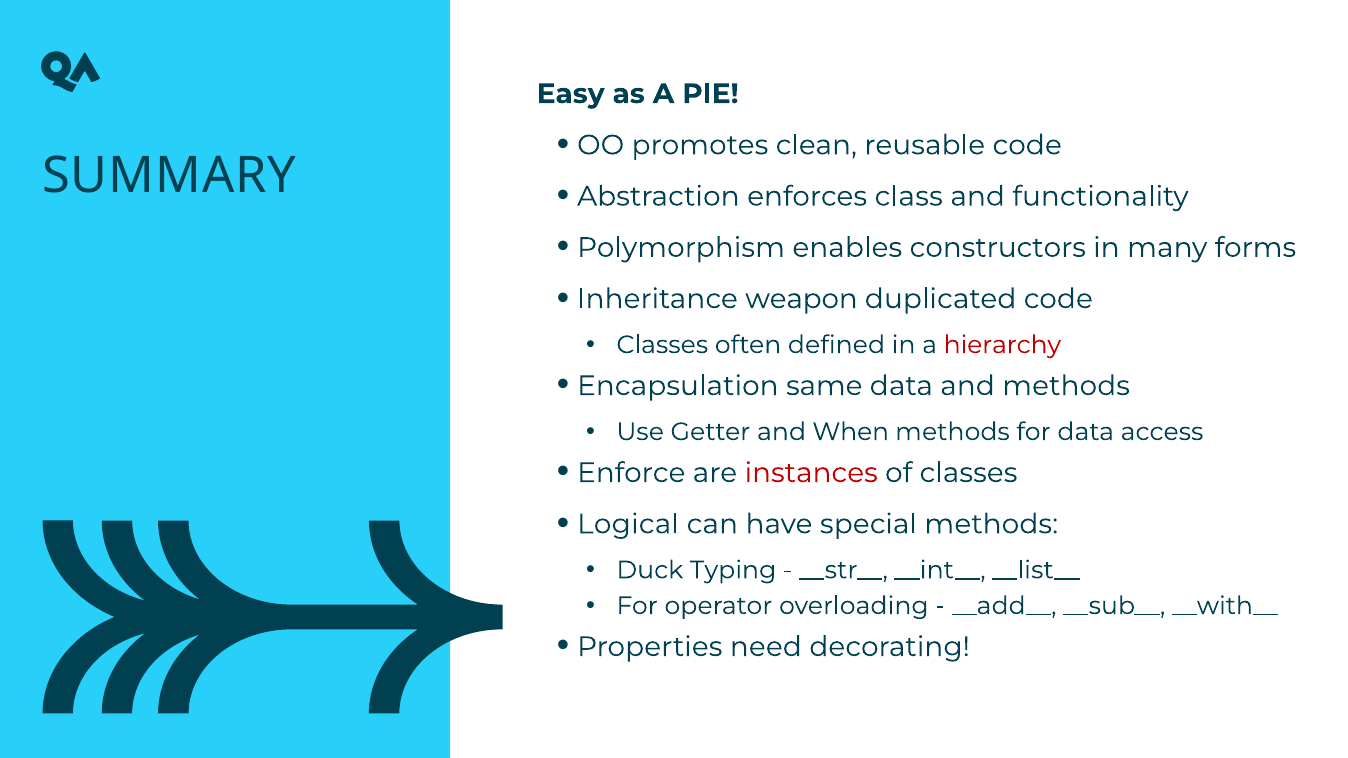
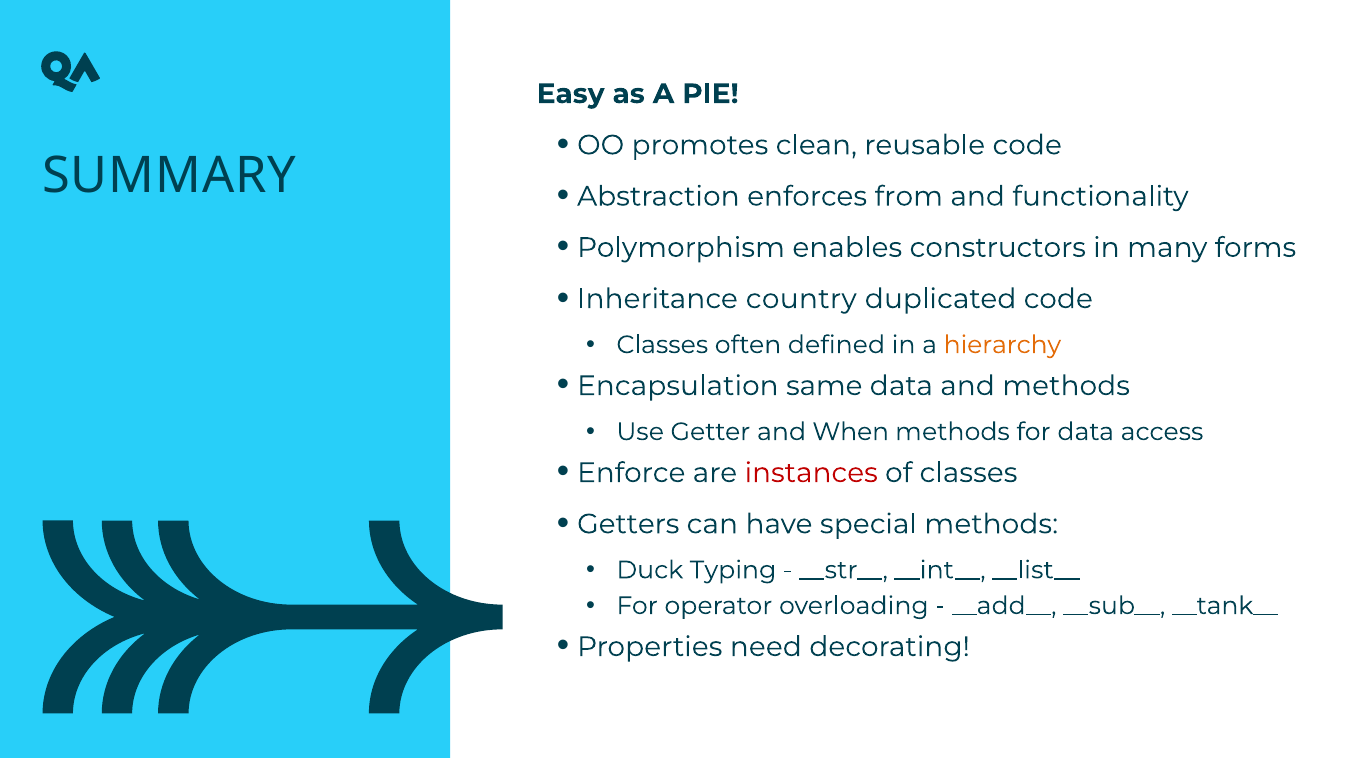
class: class -> from
weapon: weapon -> country
hierarchy colour: red -> orange
Logical: Logical -> Getters
__with__: __with__ -> __tank__
